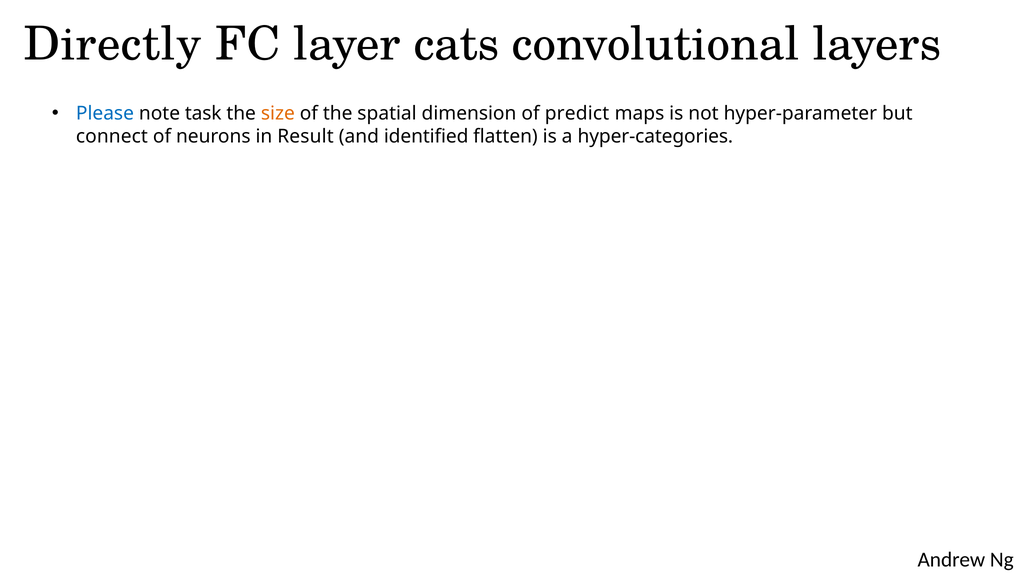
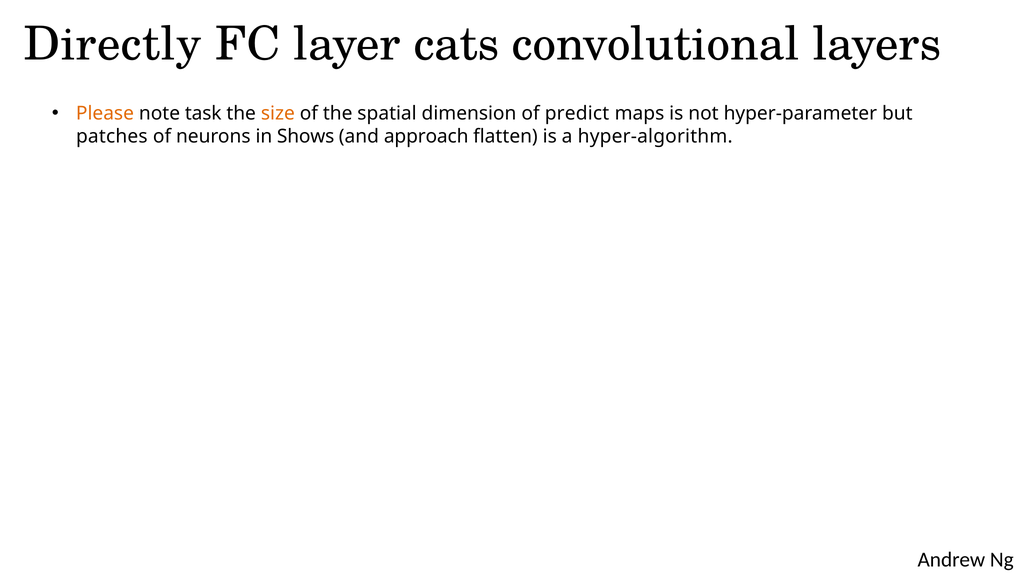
Please colour: blue -> orange
connect: connect -> patches
Result: Result -> Shows
identified: identified -> approach
hyper-categories: hyper-categories -> hyper-algorithm
